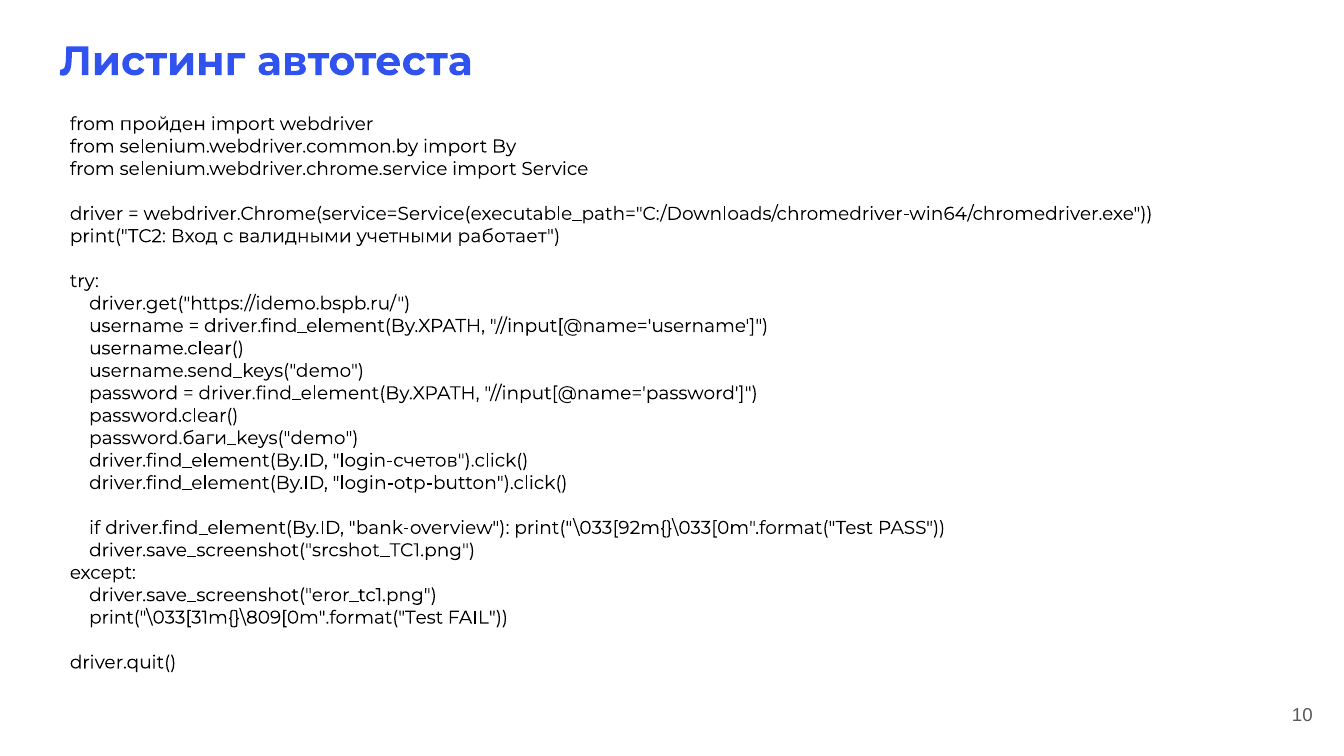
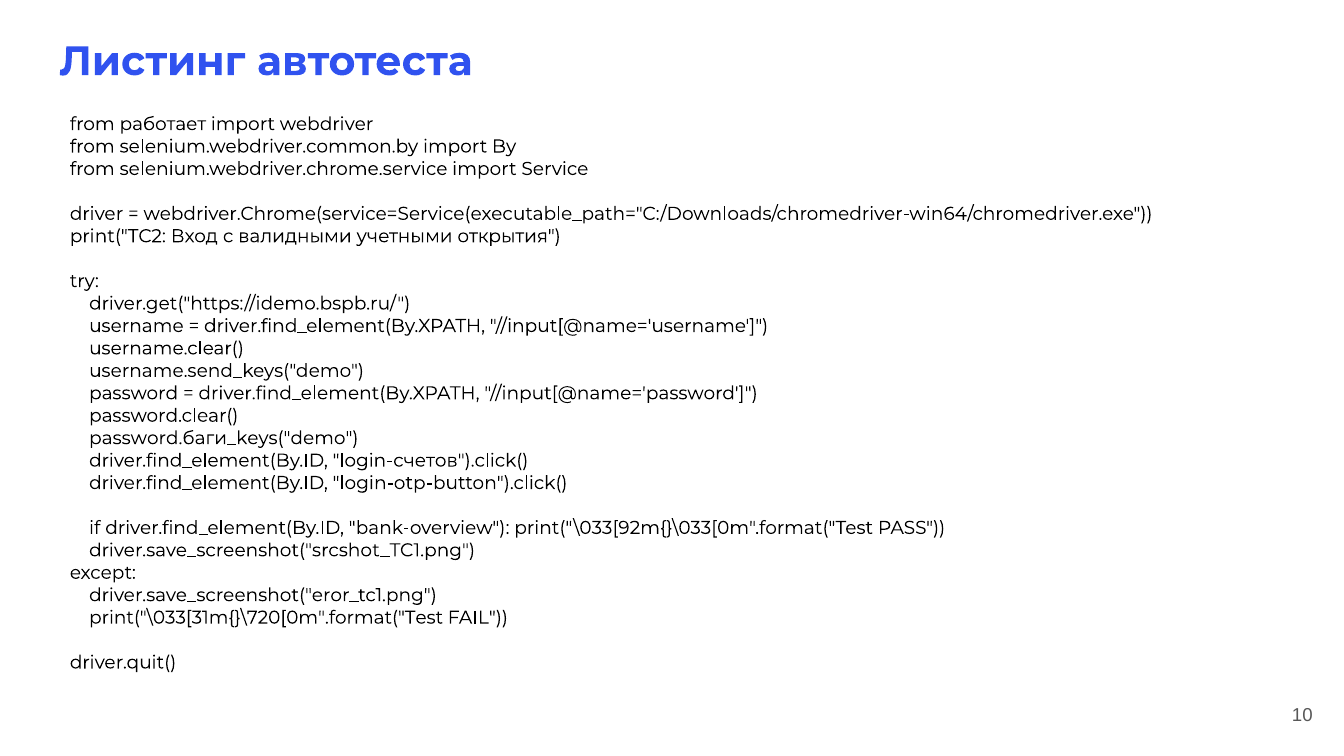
пройден: пройден -> работает
работает: работает -> открытия
print("\033[31m{}\809[0m".format("Test: print("\033[31m{}\809[0m".format("Test -> print("\033[31m{}\720[0m".format("Test
